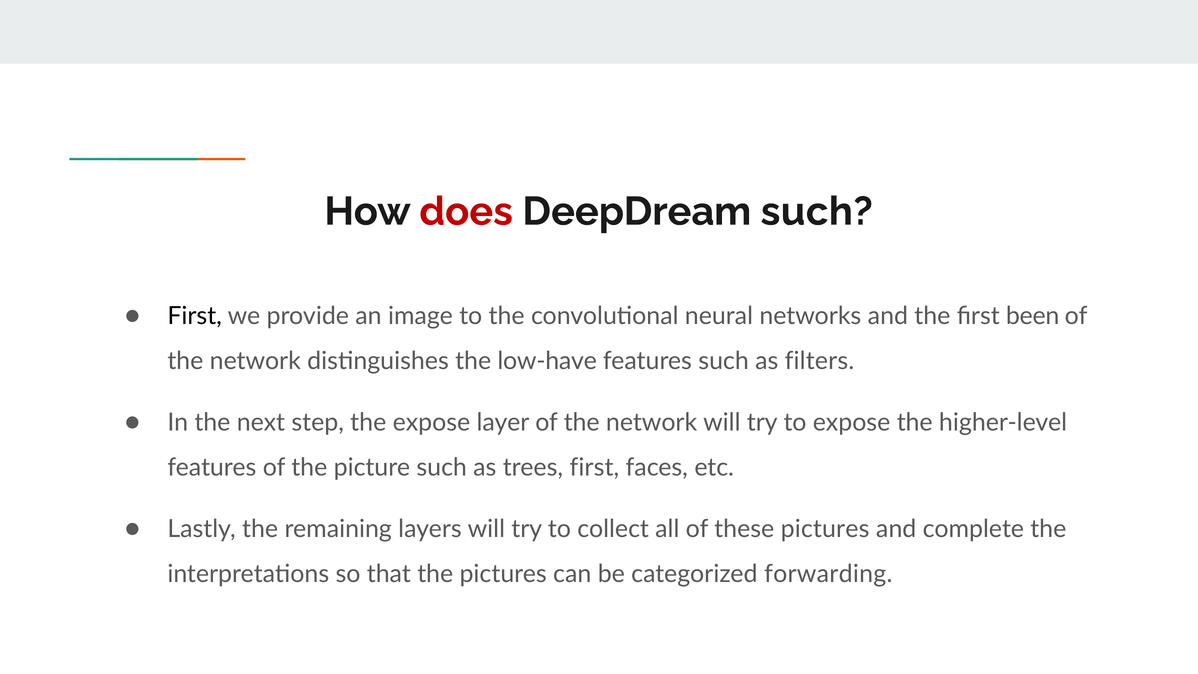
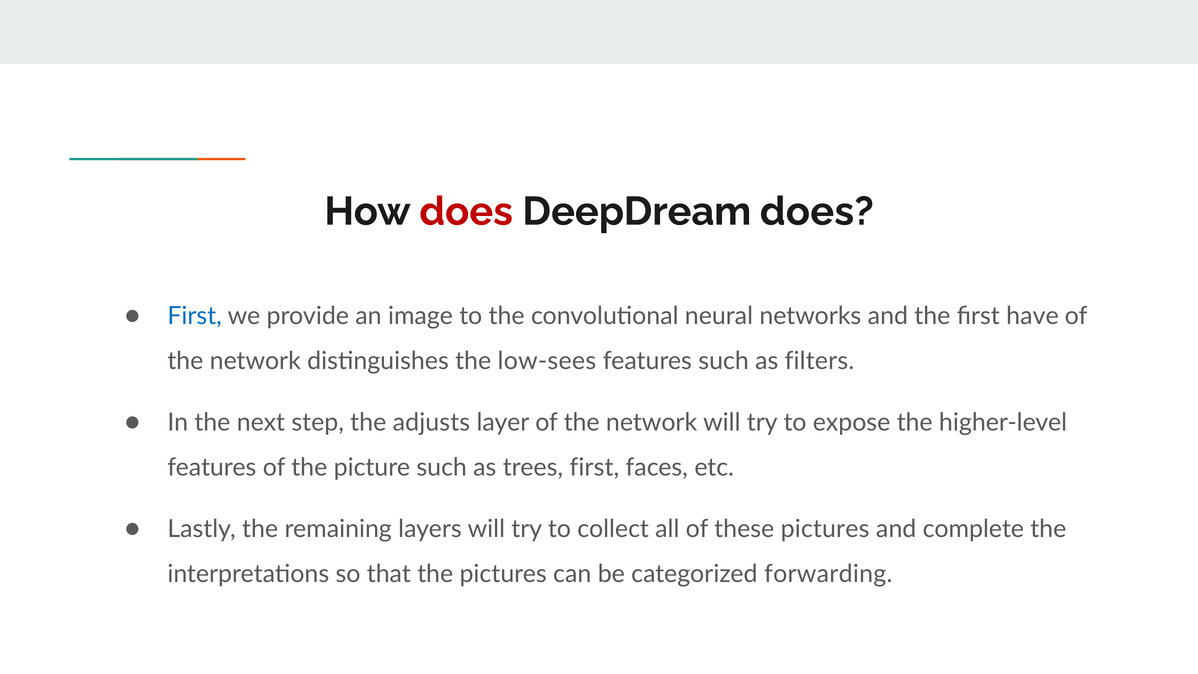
DeepDream such: such -> does
First at (195, 316) colour: black -> blue
been: been -> have
low-have: low-have -> low-sees
the expose: expose -> adjusts
